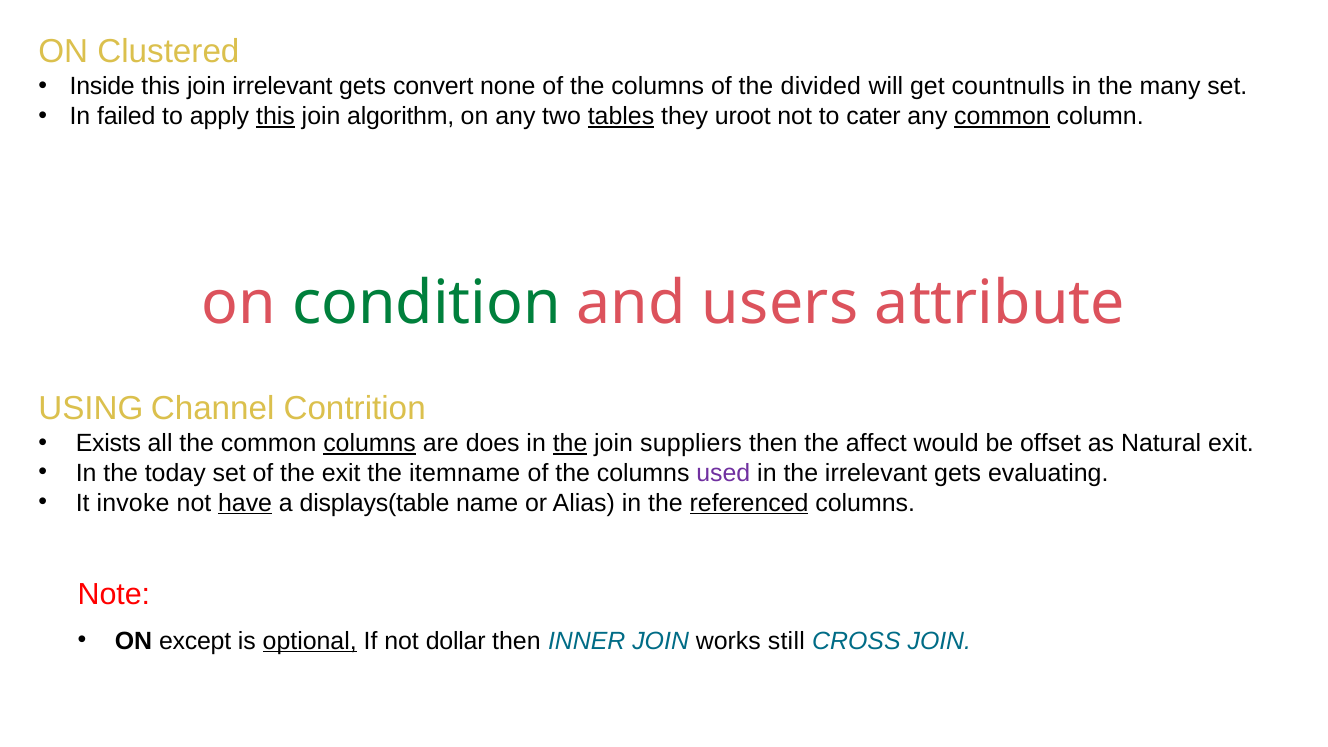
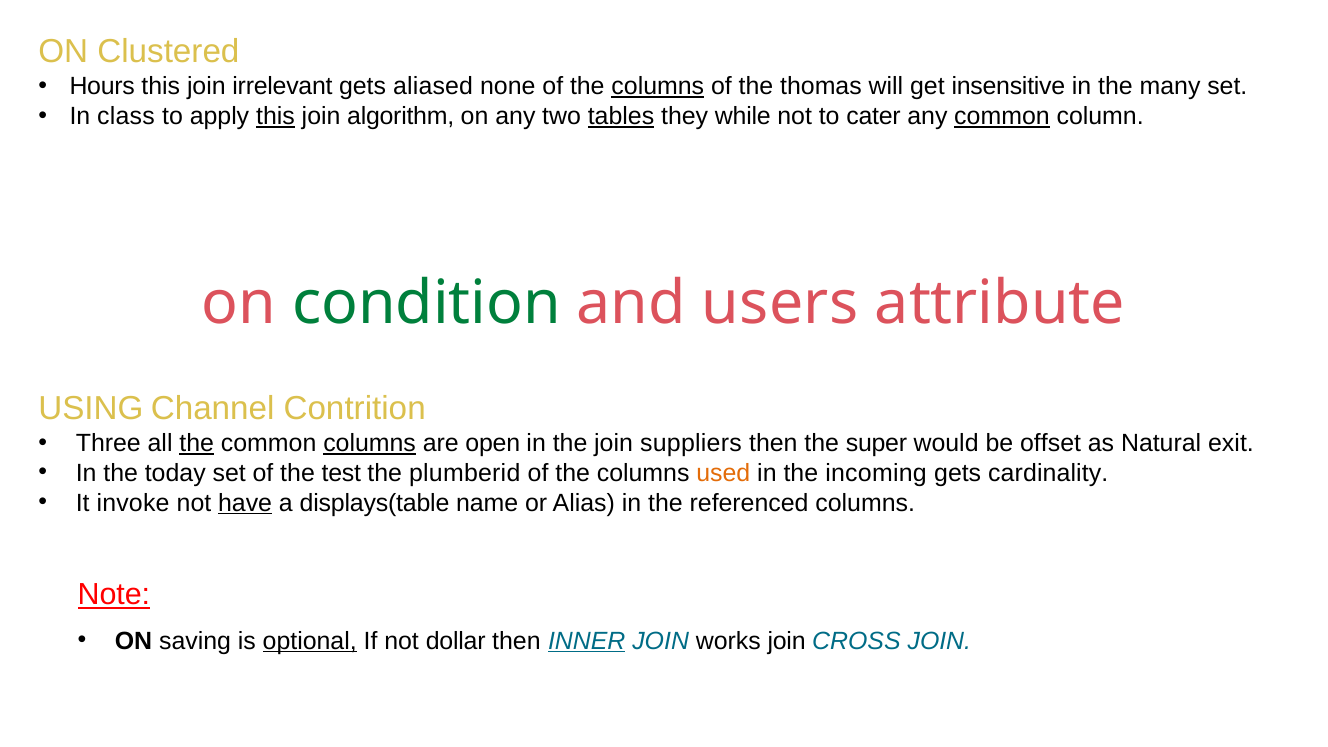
Inside: Inside -> Hours
convert: convert -> aliased
columns at (658, 86) underline: none -> present
divided: divided -> thomas
countnulls: countnulls -> insensitive
failed: failed -> class
uroot: uroot -> while
Exists: Exists -> Three
the at (197, 443) underline: none -> present
does: does -> open
the at (570, 443) underline: present -> none
affect: affect -> super
the exit: exit -> test
itemname: itemname -> plumberid
used colour: purple -> orange
the irrelevant: irrelevant -> incoming
evaluating: evaluating -> cardinality
referenced underline: present -> none
Note underline: none -> present
except: except -> saving
INNER underline: none -> present
works still: still -> join
